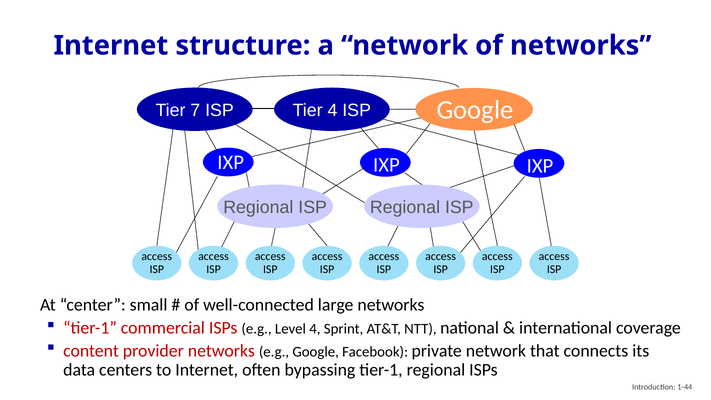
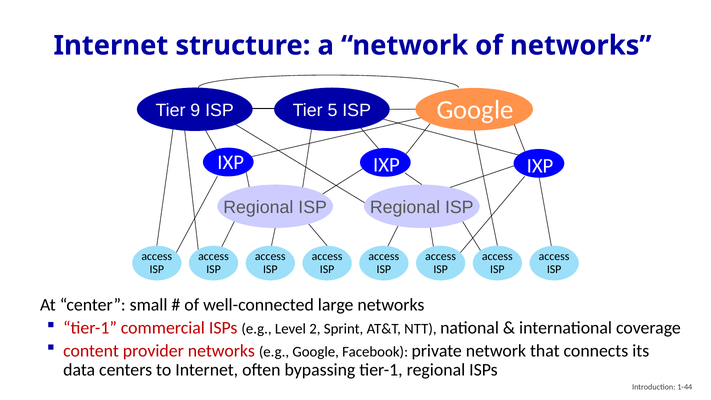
7: 7 -> 9
Tier 4: 4 -> 5
Level 4: 4 -> 2
